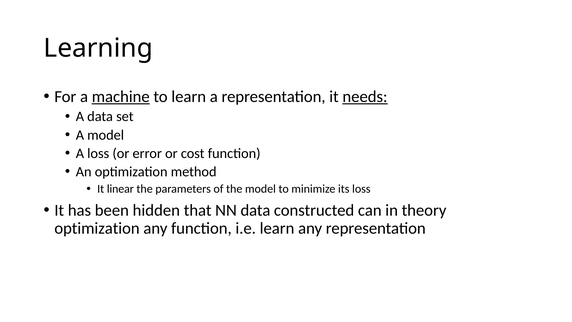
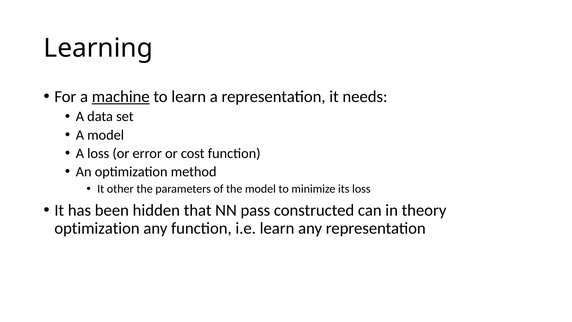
needs underline: present -> none
linear: linear -> other
NN data: data -> pass
